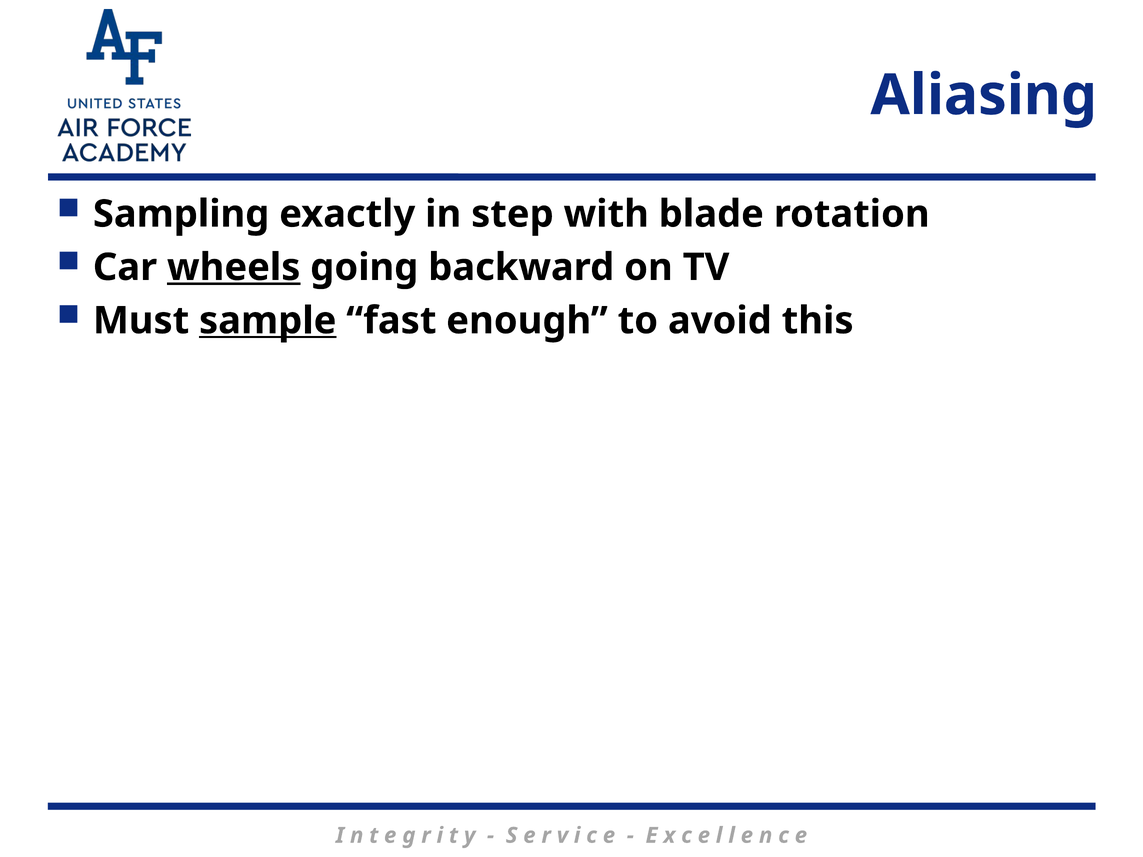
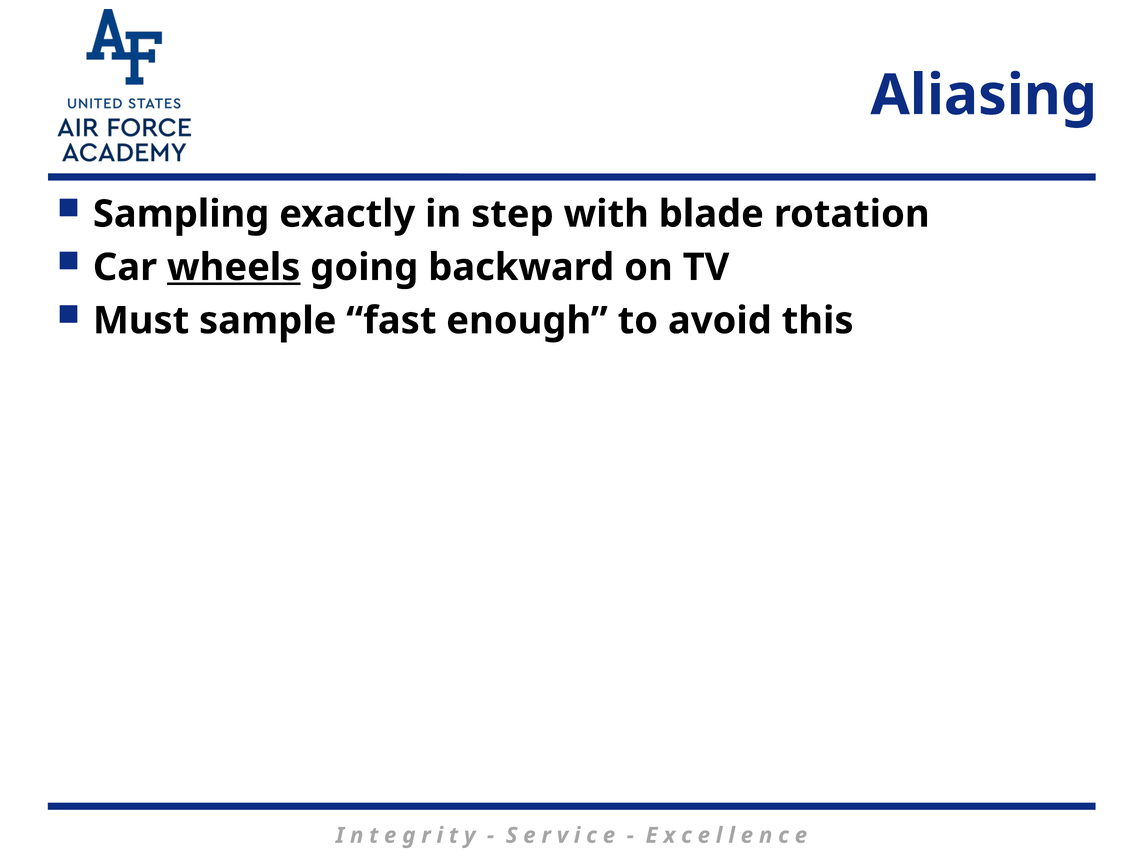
sample underline: present -> none
